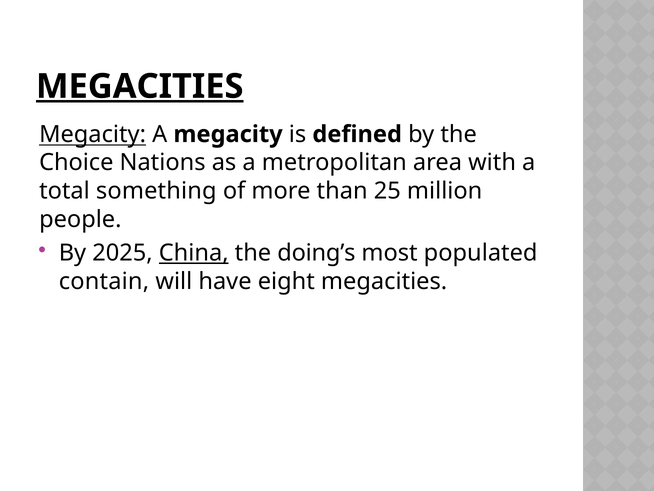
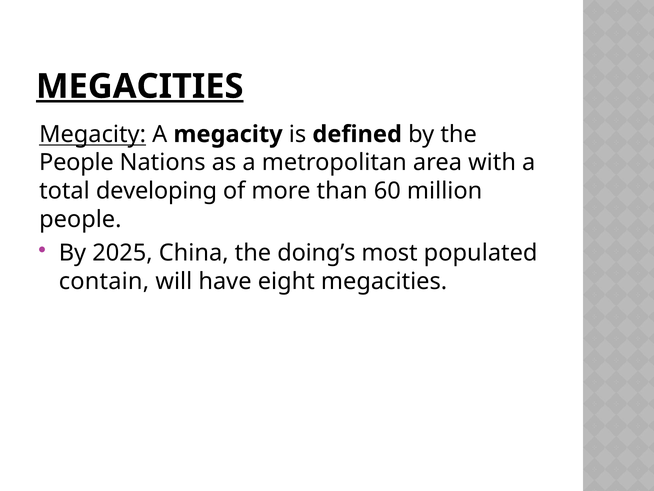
Choice at (76, 162): Choice -> People
something: something -> developing
25: 25 -> 60
China underline: present -> none
